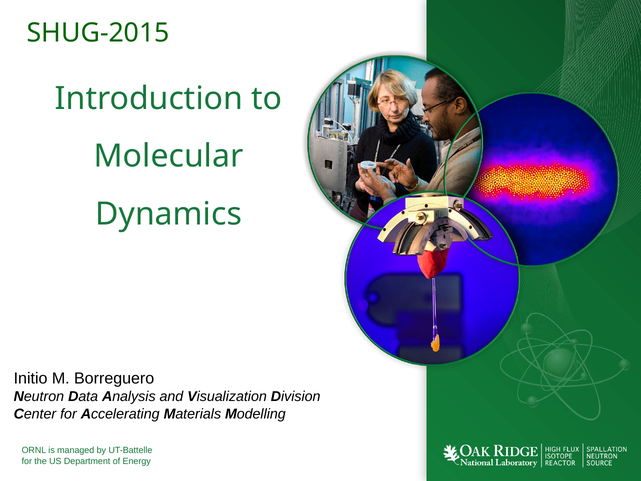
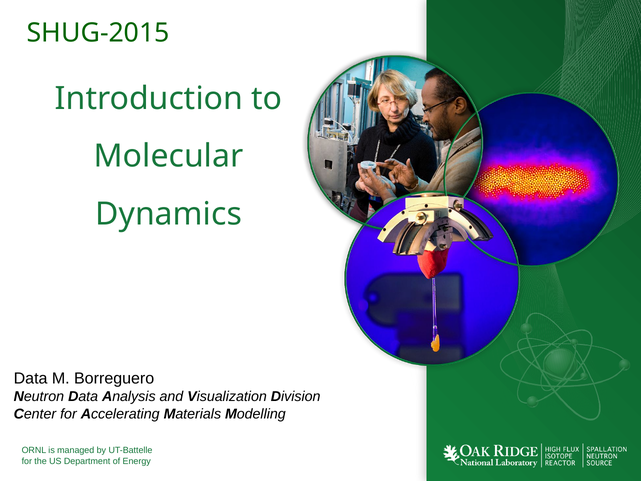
Initio at (31, 379): Initio -> Data
